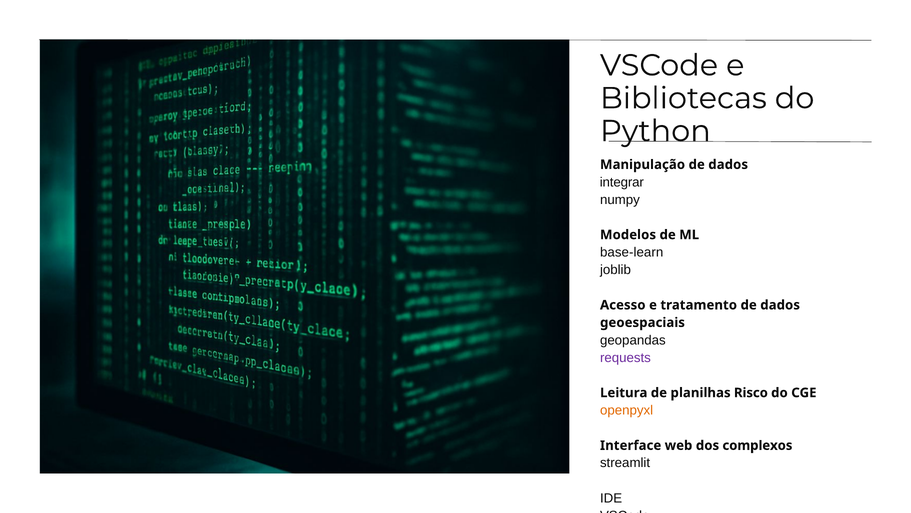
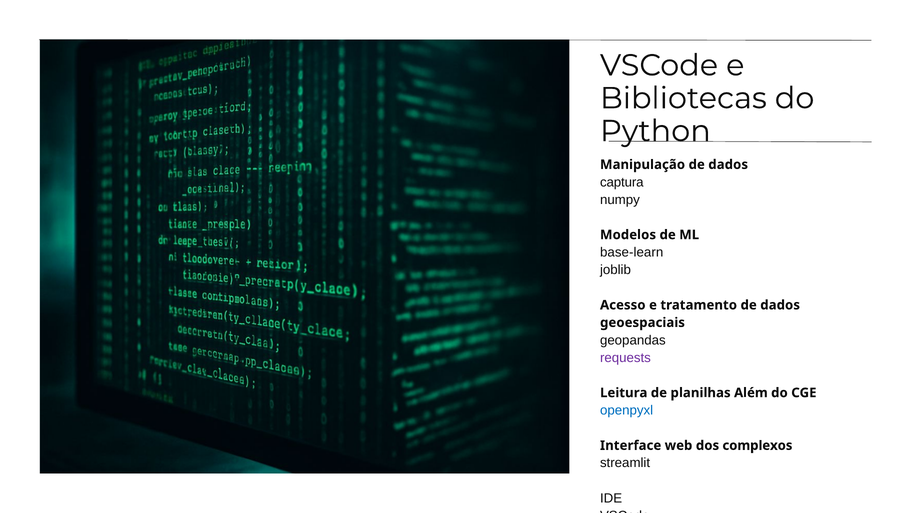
integrar: integrar -> captura
Risco: Risco -> Além
openpyxl colour: orange -> blue
